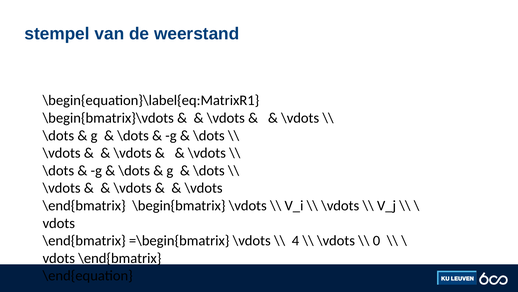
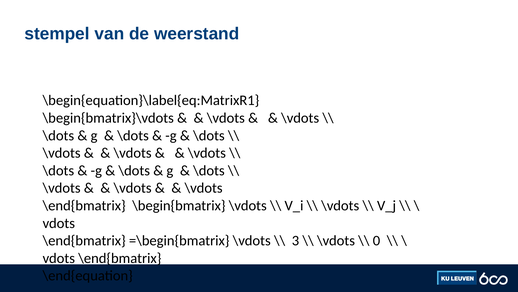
4: 4 -> 3
